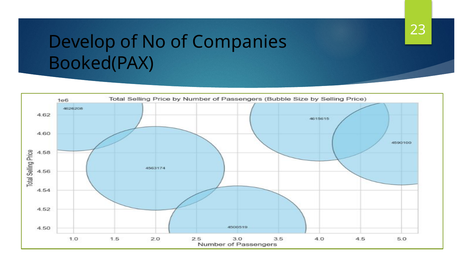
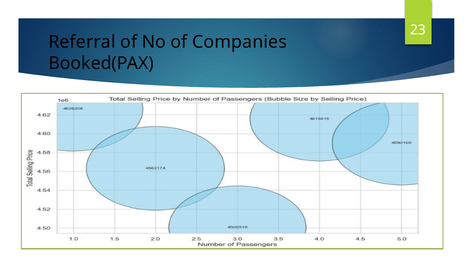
Develop: Develop -> Referral
